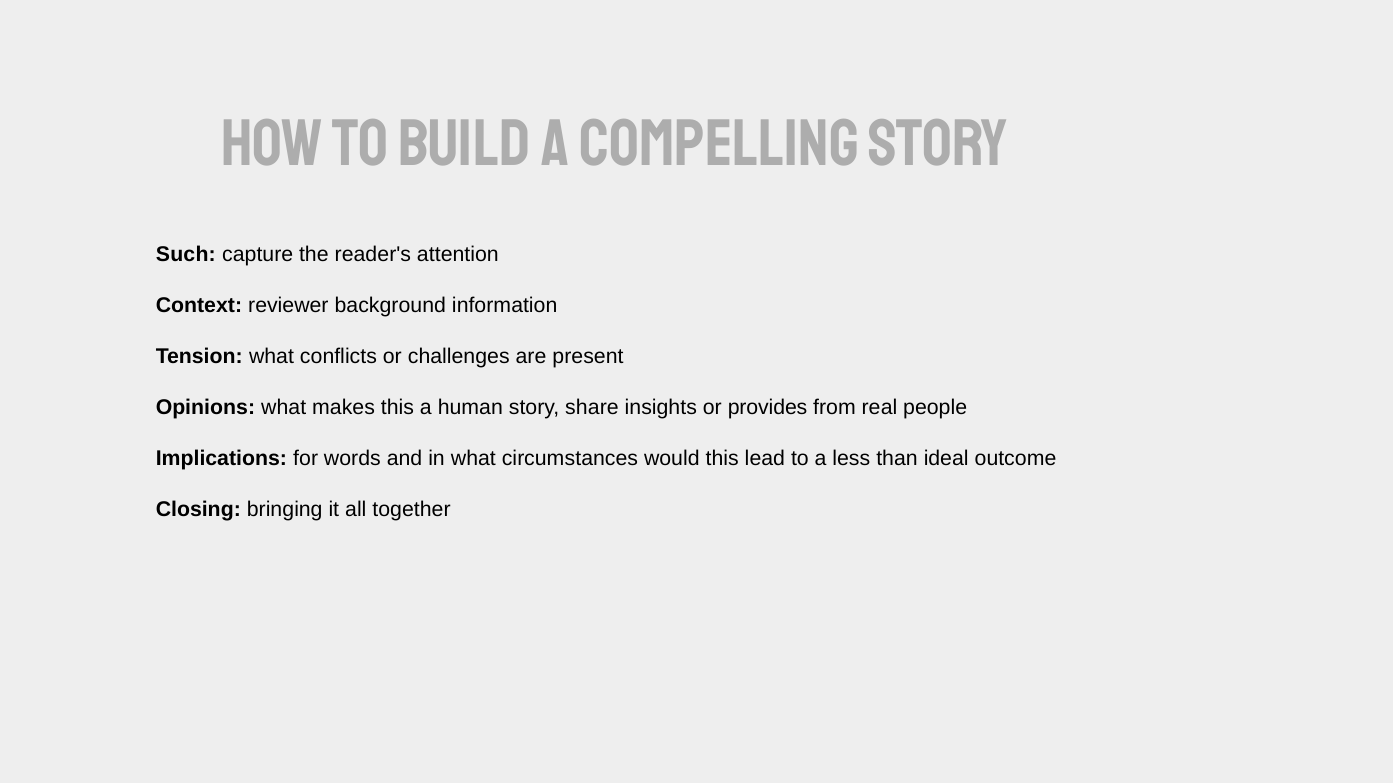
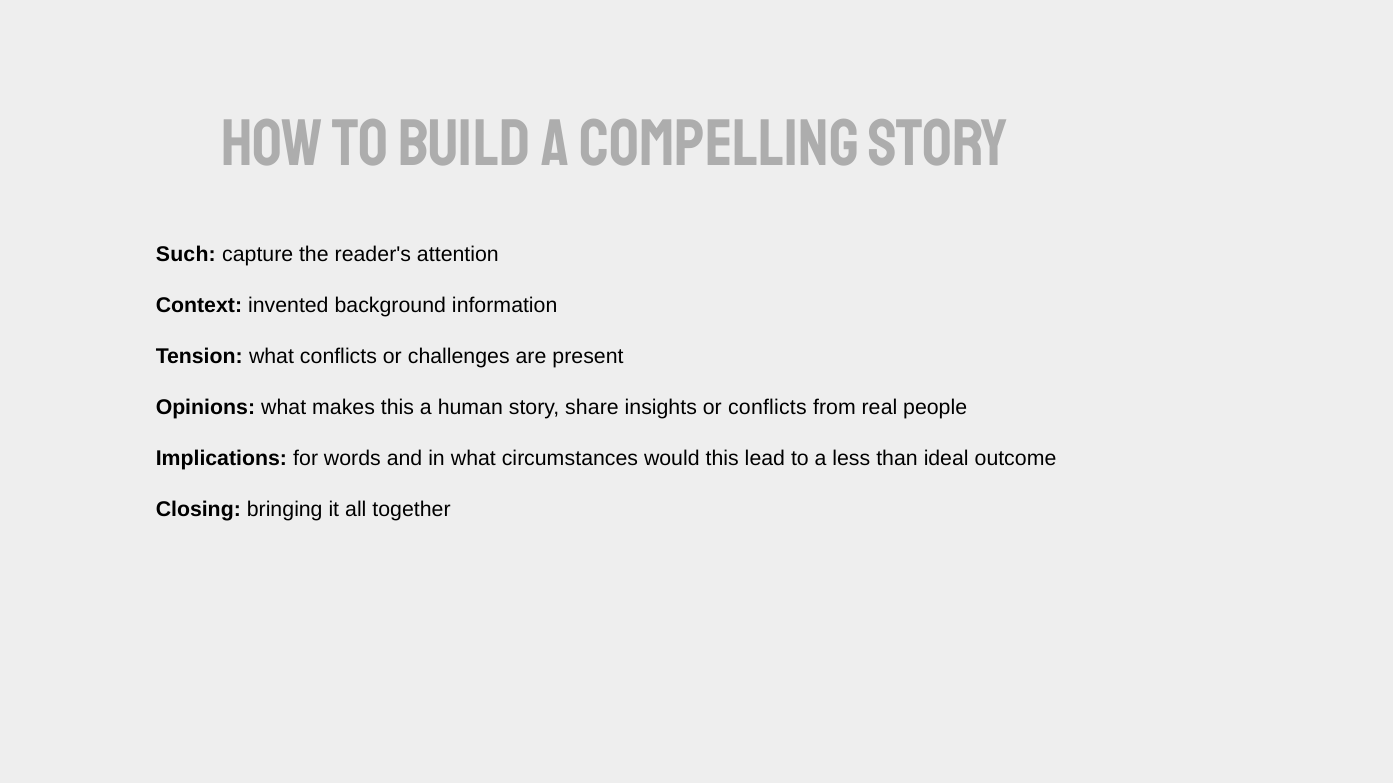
reviewer: reviewer -> invented
or provides: provides -> conflicts
